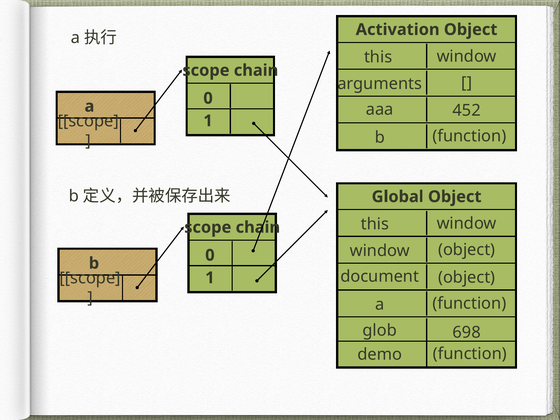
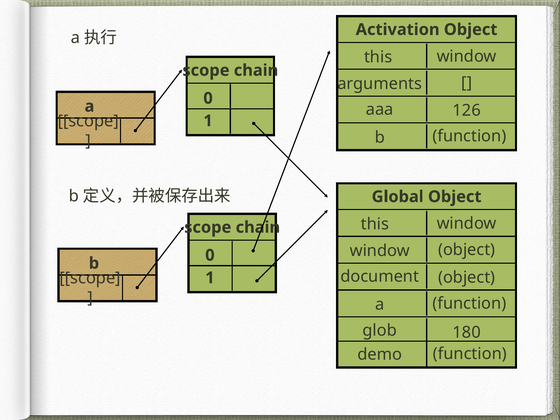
452: 452 -> 126
698: 698 -> 180
